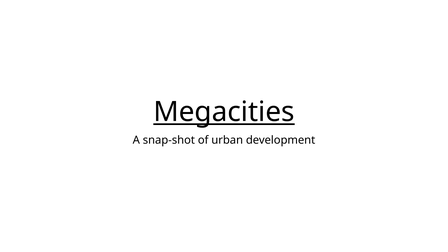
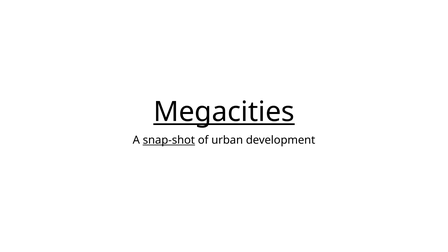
snap-shot underline: none -> present
